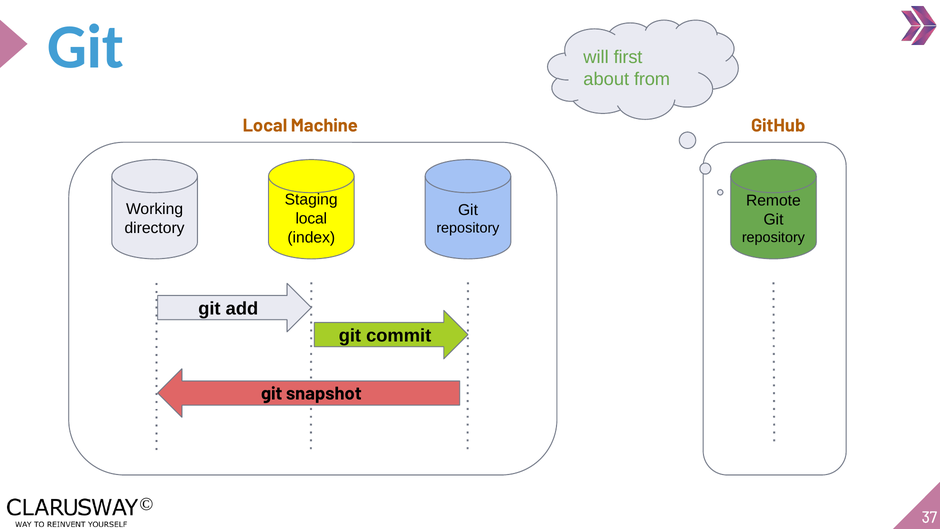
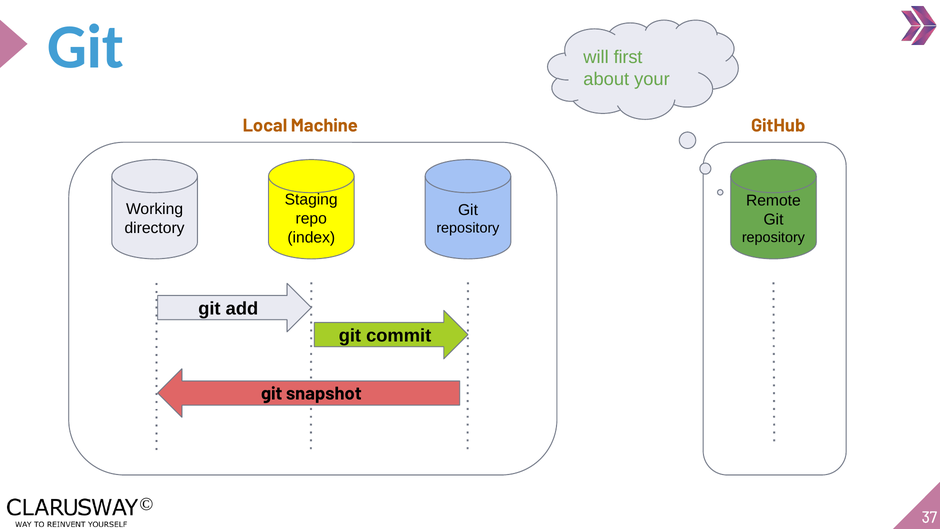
from: from -> your
local at (311, 218): local -> repo
